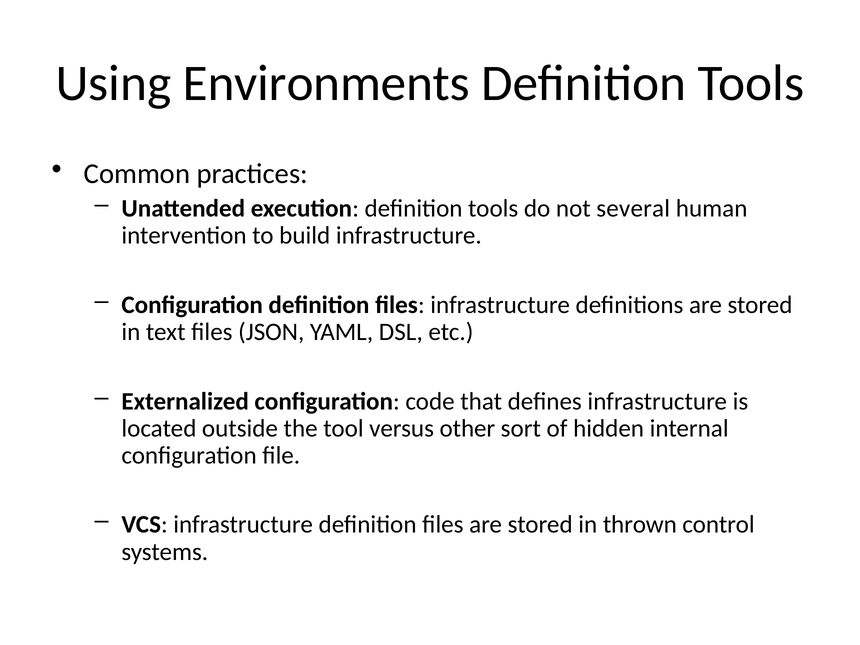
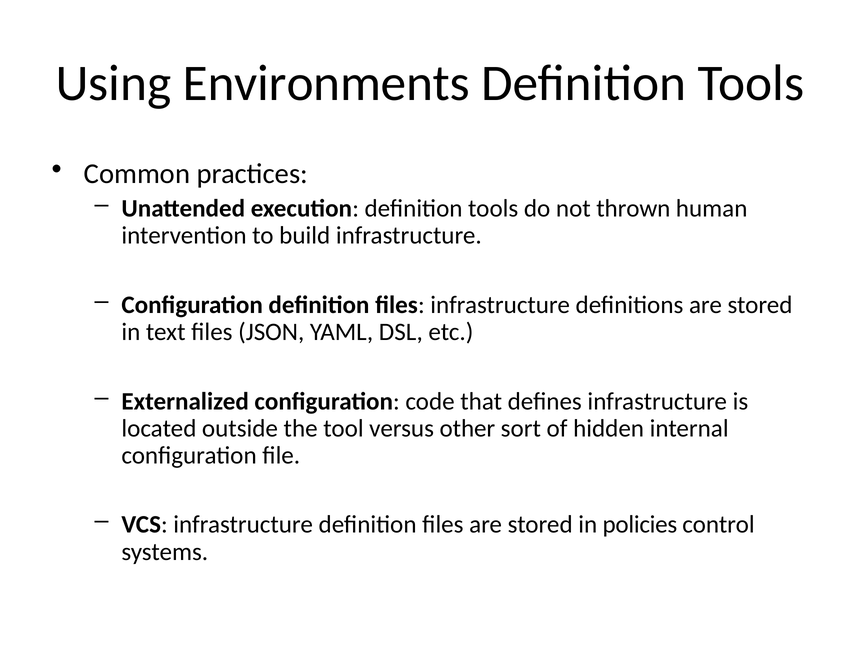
several: several -> thrown
thrown: thrown -> policies
